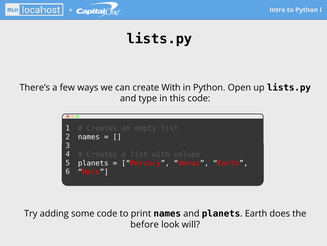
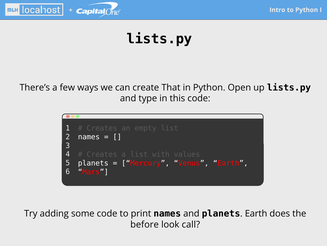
create With: With -> That
will: will -> call
